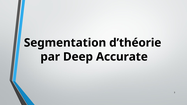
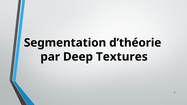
Accurate: Accurate -> Textures
